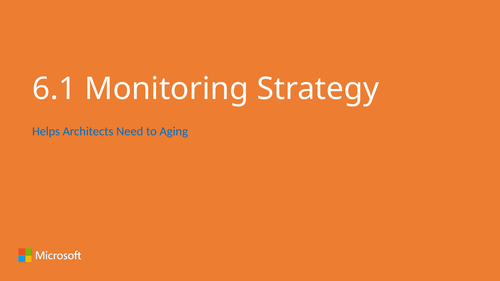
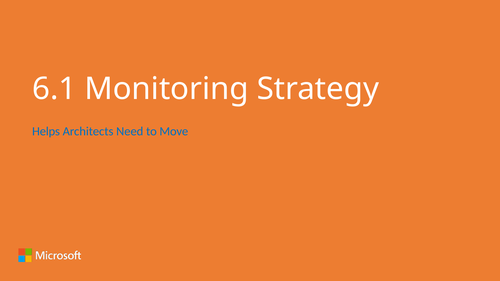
Aging: Aging -> Move
